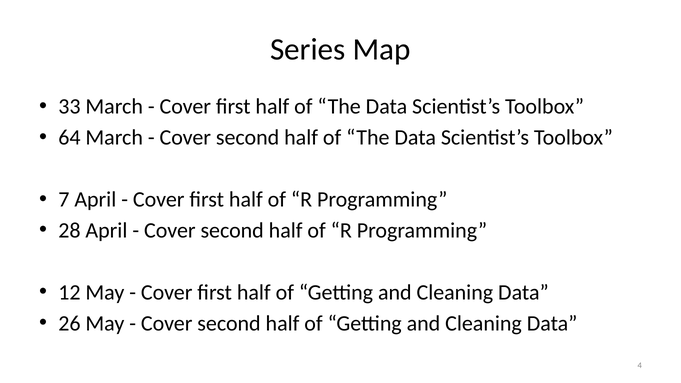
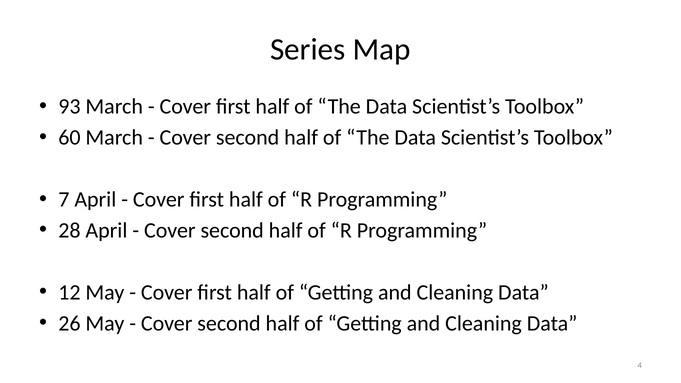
33: 33 -> 93
64: 64 -> 60
